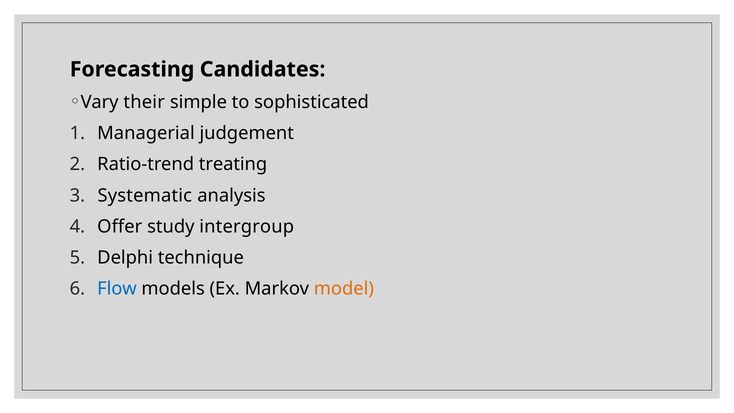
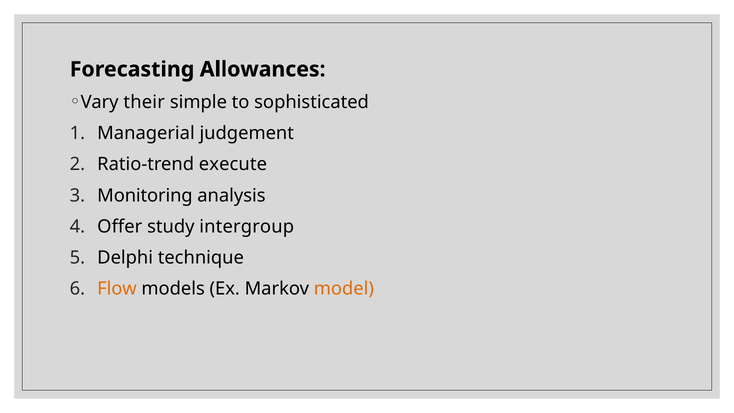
Candidates: Candidates -> Allowances
treating: treating -> execute
Systematic: Systematic -> Monitoring
Flow colour: blue -> orange
